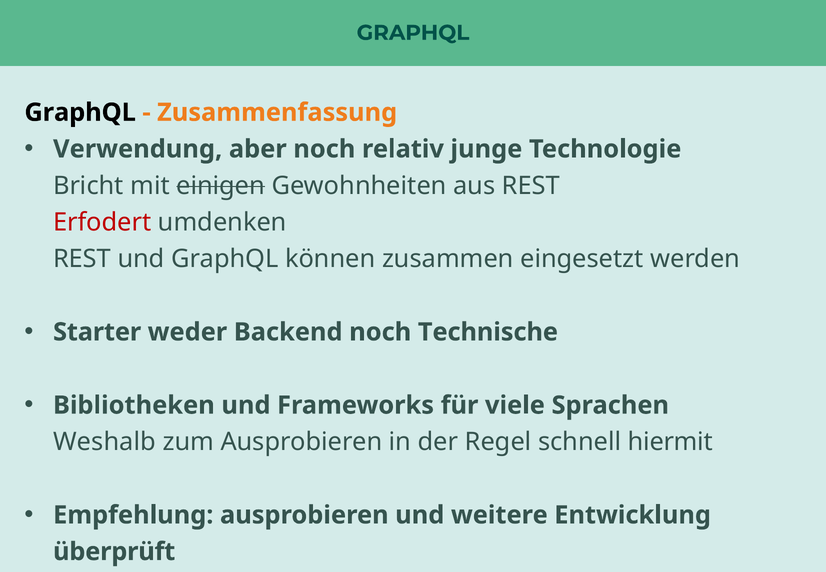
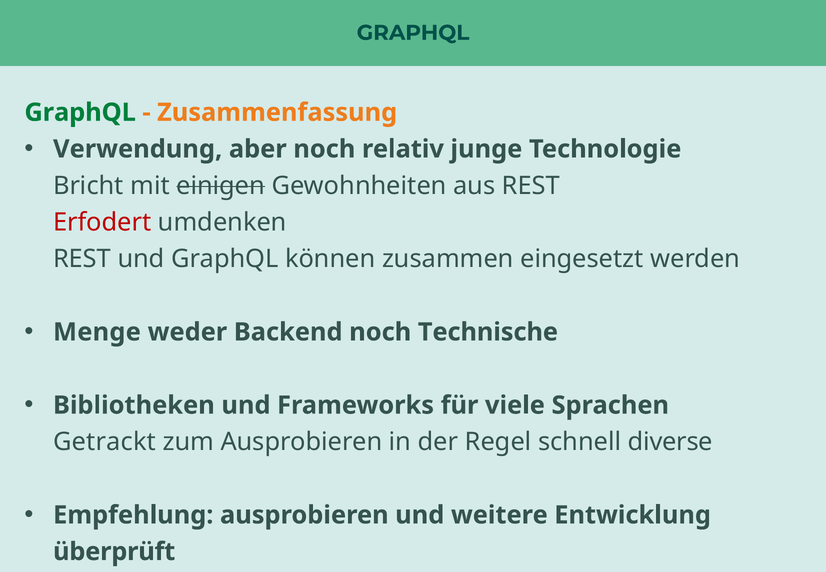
GraphQL at (80, 112) colour: black -> green
Starter: Starter -> Menge
Weshalb: Weshalb -> Getrackt
hiermit: hiermit -> diverse
